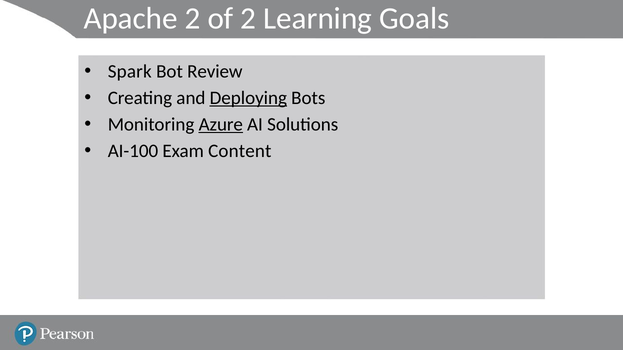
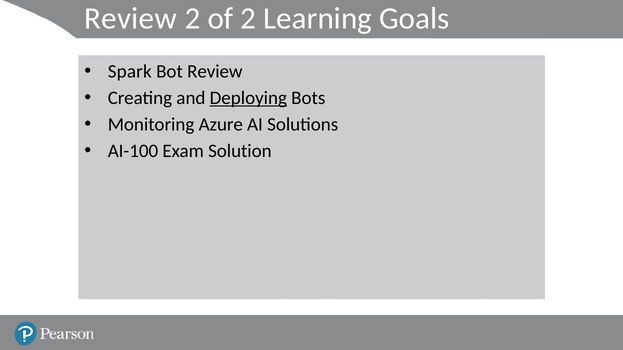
Apache at (131, 19): Apache -> Review
Azure underline: present -> none
Content: Content -> Solution
